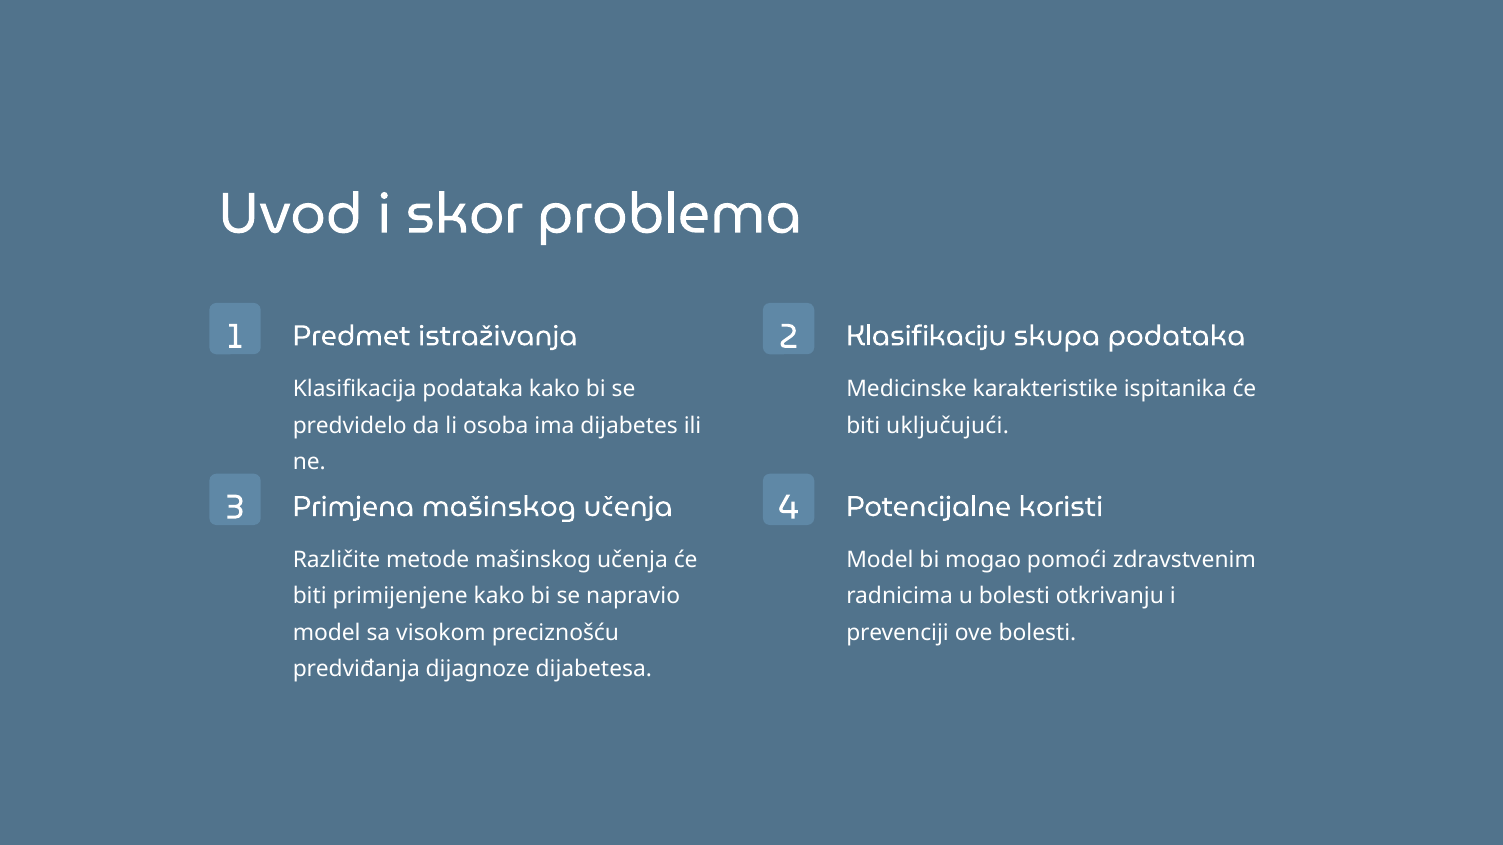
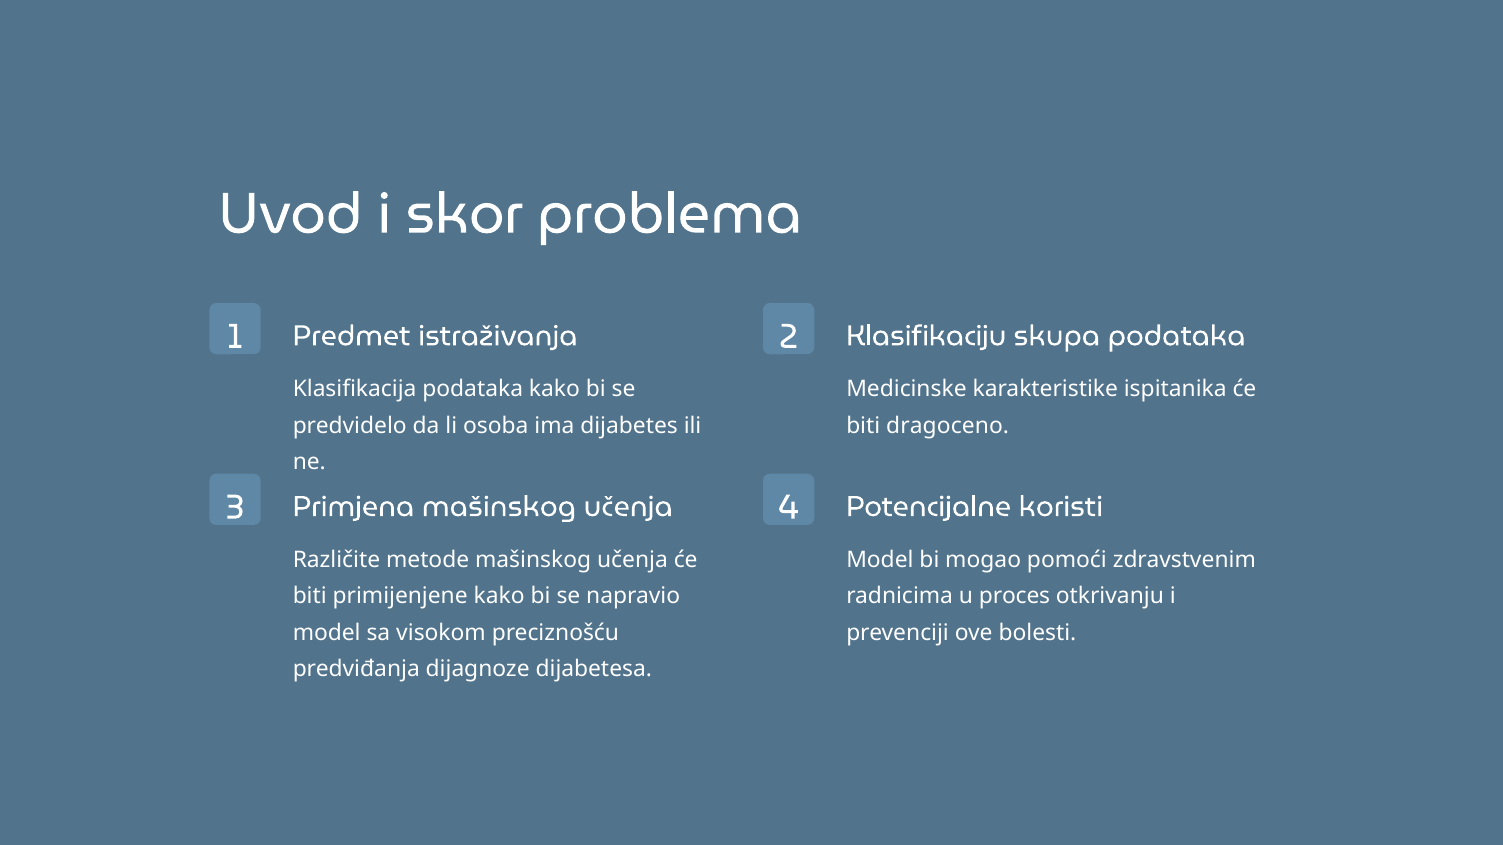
uključujući: uključujući -> dragoceno
u bolesti: bolesti -> proces
